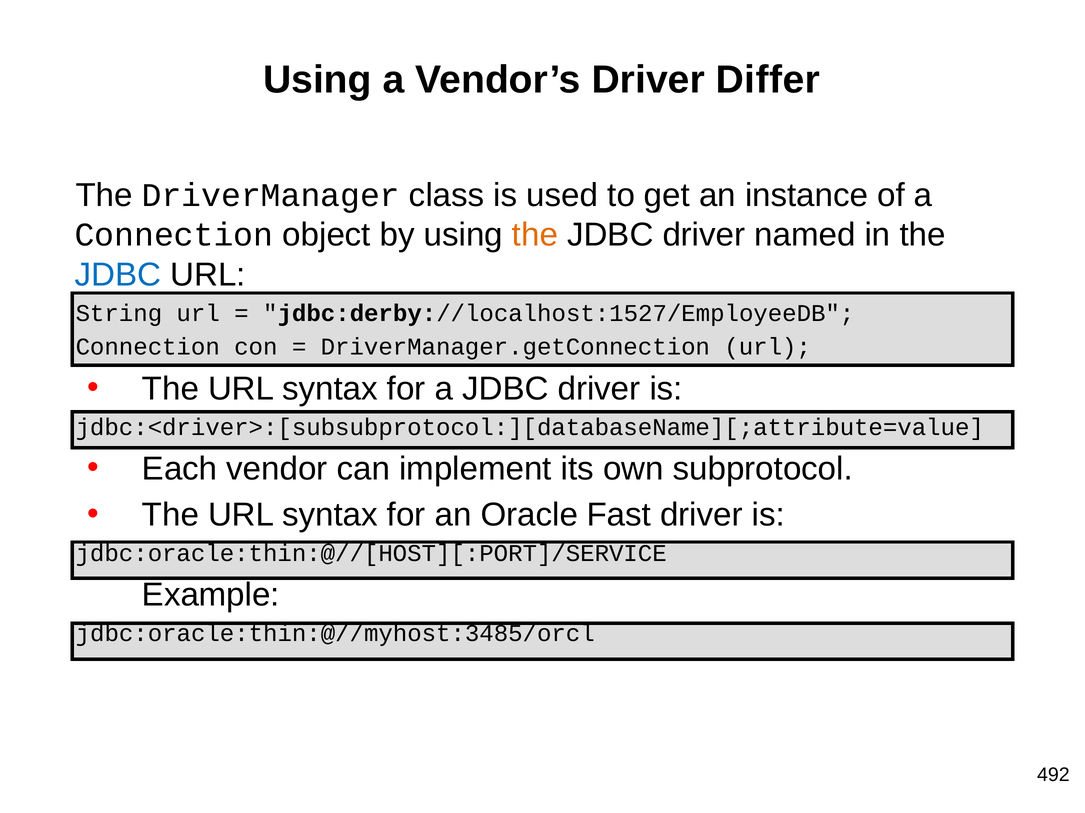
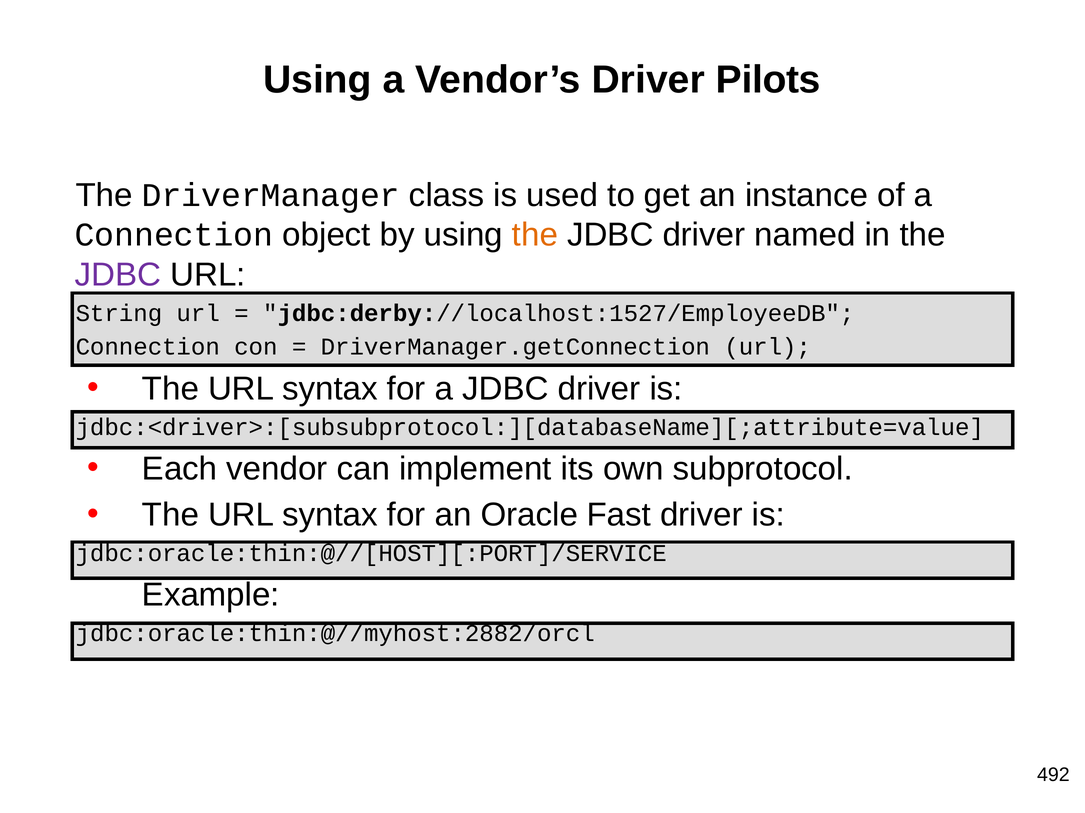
Differ: Differ -> Pilots
JDBC at (118, 275) colour: blue -> purple
jdbc:oracle:thin:@//myhost:3485/orcl: jdbc:oracle:thin:@//myhost:3485/orcl -> jdbc:oracle:thin:@//myhost:2882/orcl
